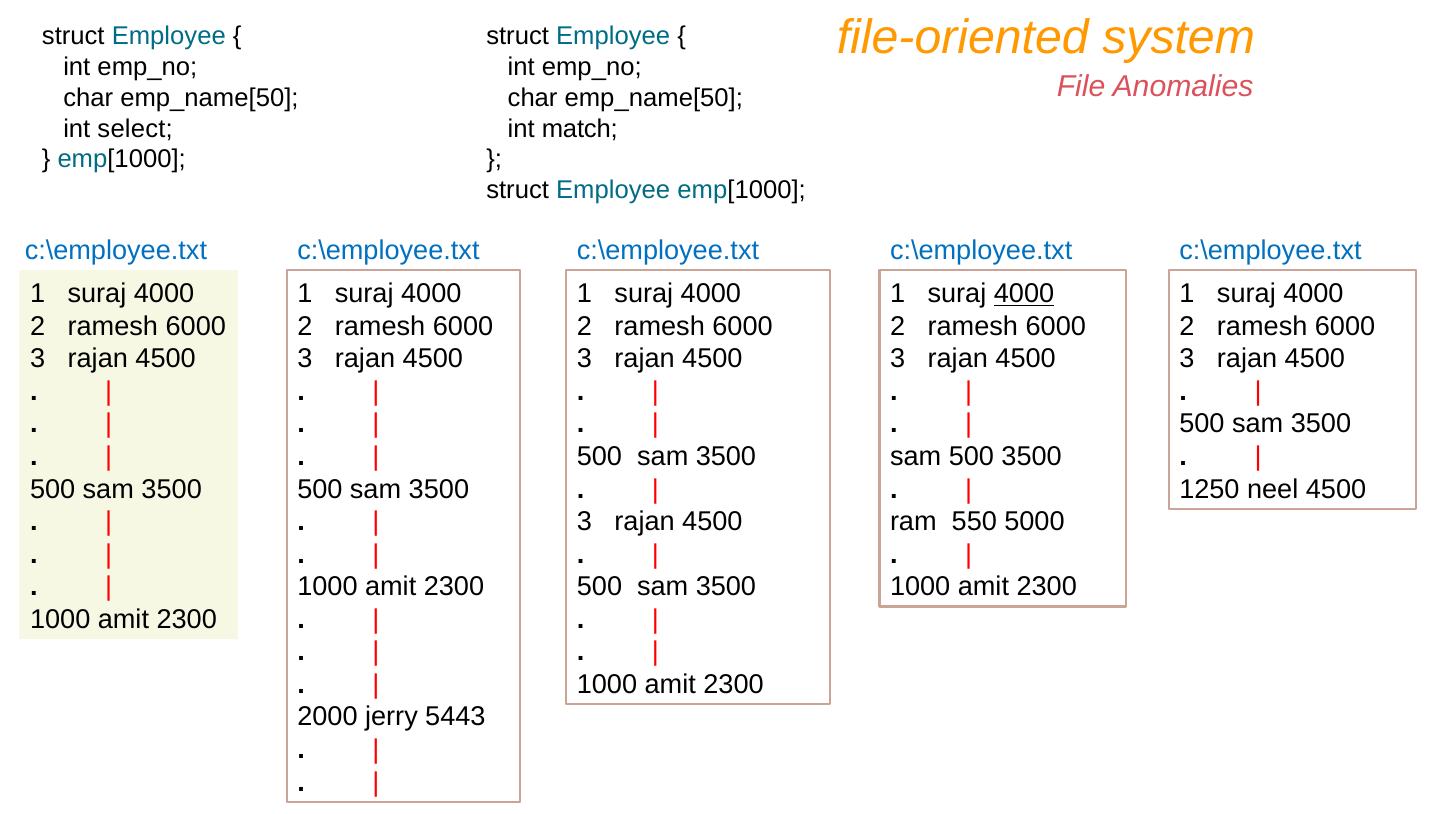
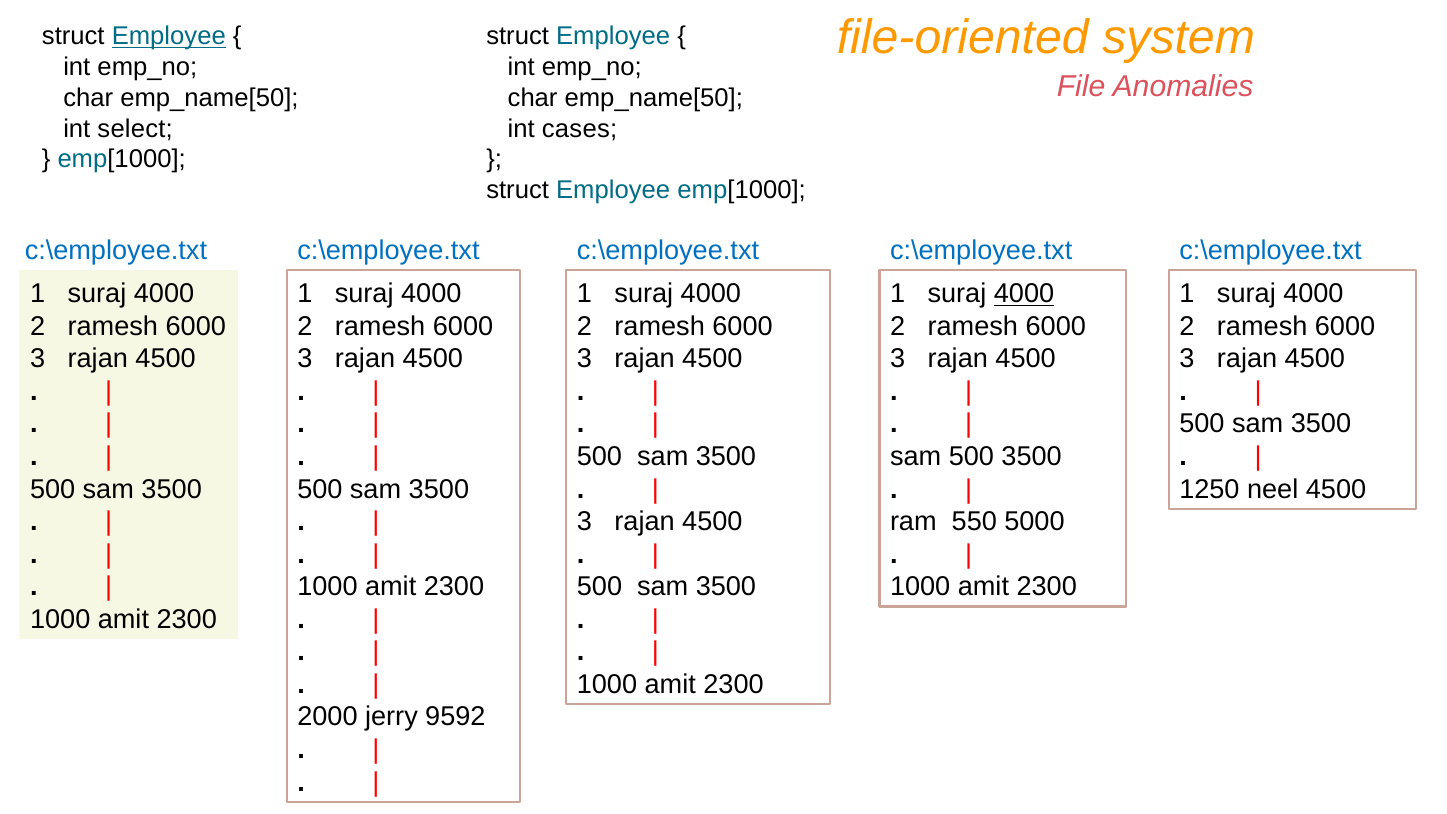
Employee at (169, 36) underline: none -> present
match: match -> cases
5443: 5443 -> 9592
